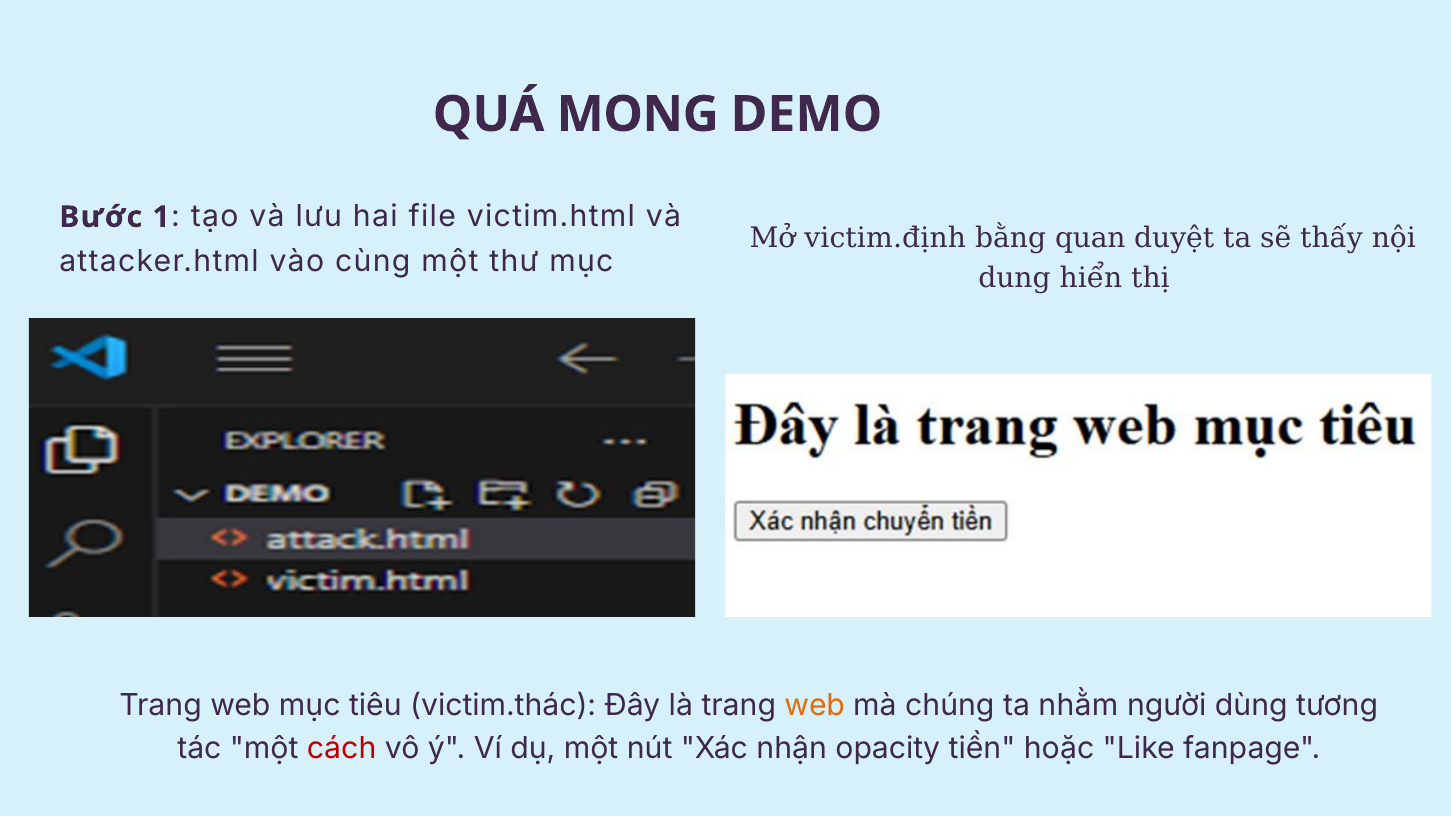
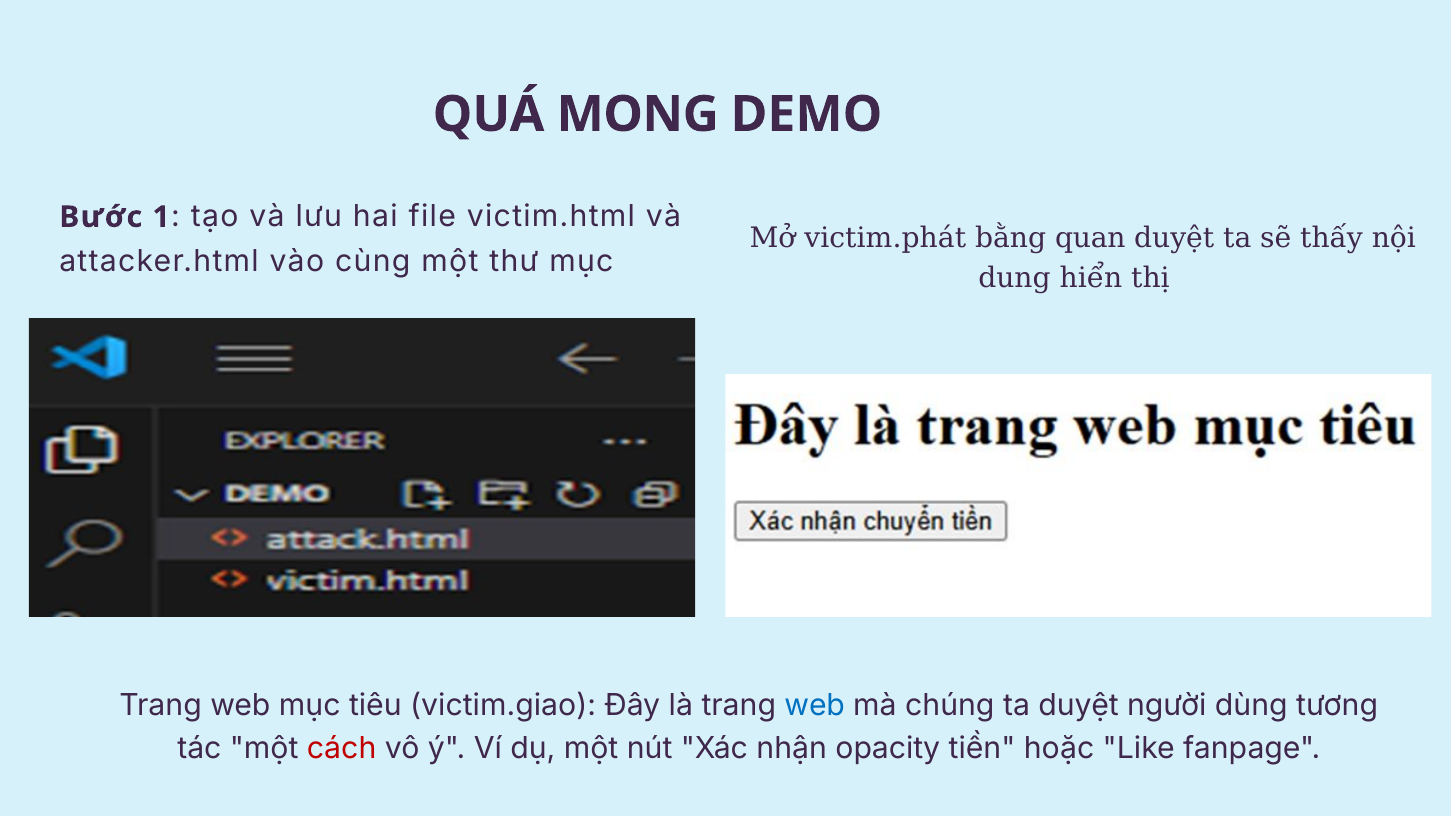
victim.định: victim.định -> victim.phát
victim.thác: victim.thác -> victim.giao
web at (815, 706) colour: orange -> blue
ta nhằm: nhằm -> duyệt
